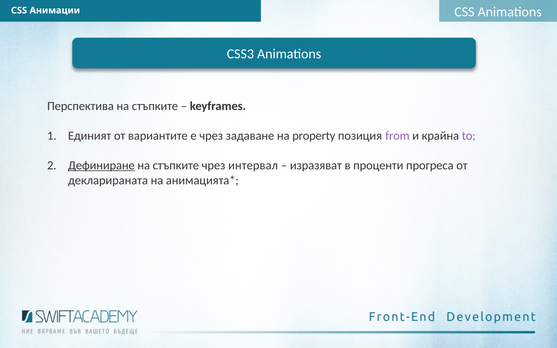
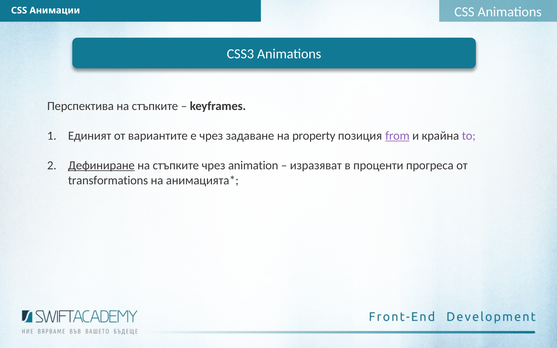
from underline: none -> present
интервал: интервал -> animation
декларираната: декларираната -> transformations
